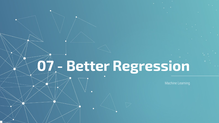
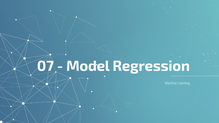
Better: Better -> Model
